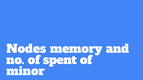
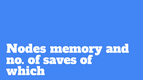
spent: spent -> saves
minor: minor -> which
